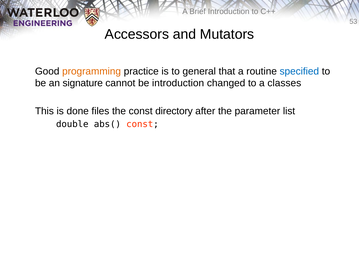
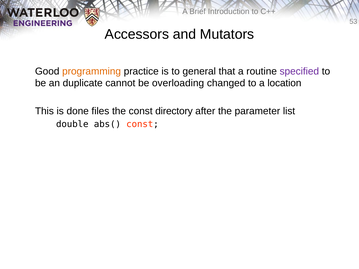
specified colour: blue -> purple
signature: signature -> duplicate
be introduction: introduction -> overloading
classes: classes -> location
